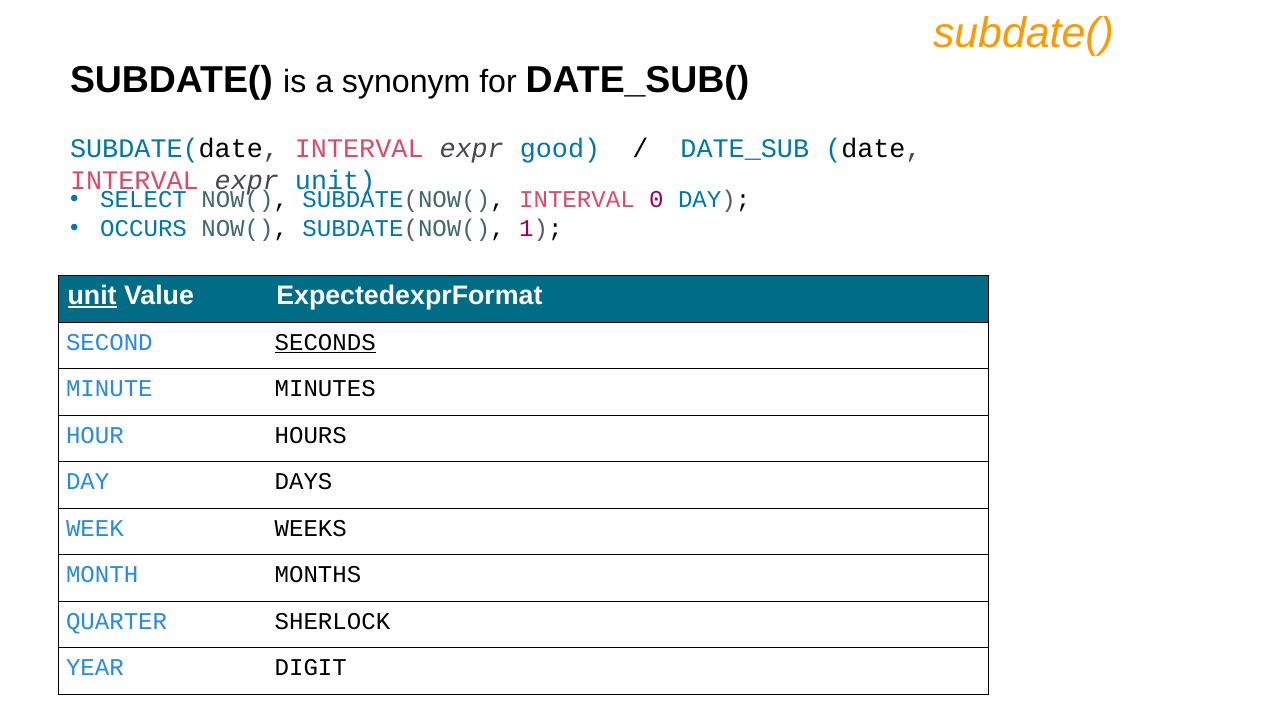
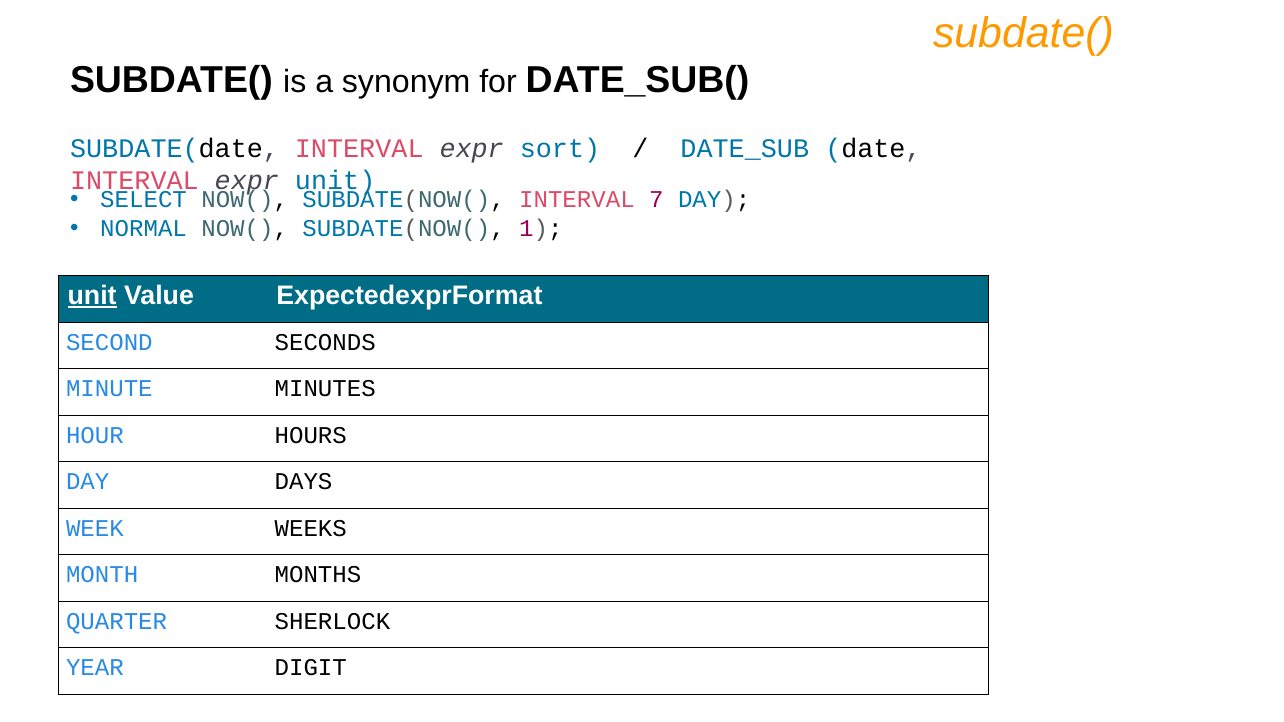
good: good -> sort
0: 0 -> 7
OCCURS: OCCURS -> NORMAL
SECONDS underline: present -> none
